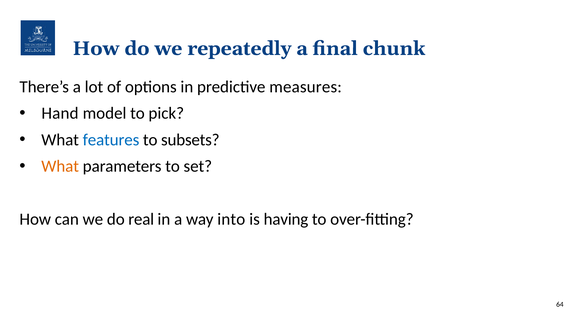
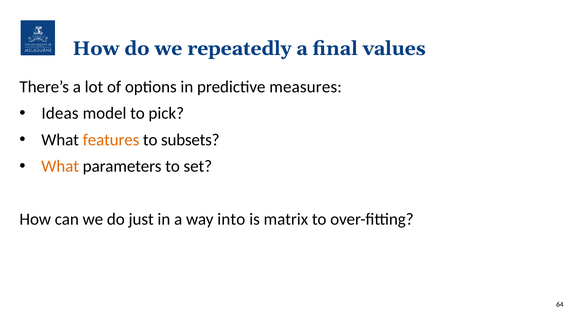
chunk: chunk -> values
Hand: Hand -> Ideas
features colour: blue -> orange
real: real -> just
having: having -> matrix
